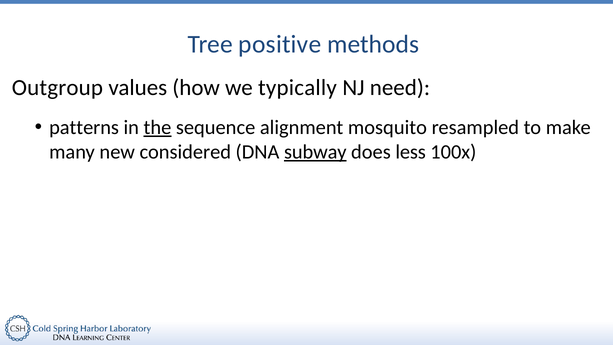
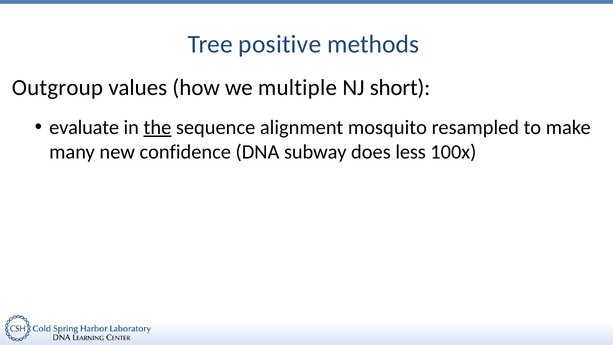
typically: typically -> multiple
need: need -> short
patterns: patterns -> evaluate
considered: considered -> confidence
subway underline: present -> none
